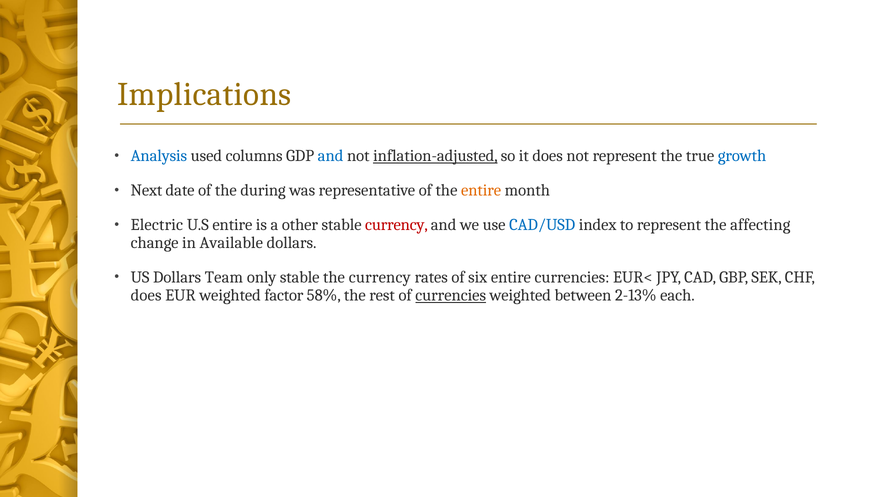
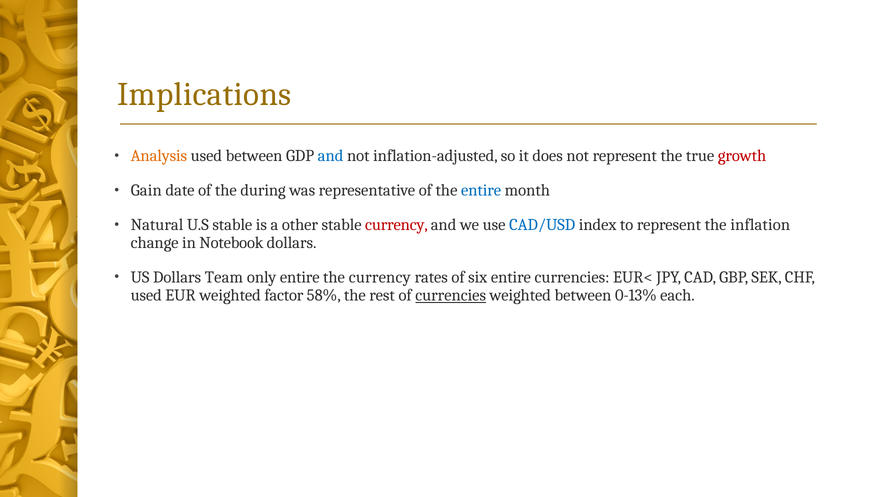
Analysis colour: blue -> orange
used columns: columns -> between
inflation-adjusted underline: present -> none
growth colour: blue -> red
Next: Next -> Gain
entire at (481, 190) colour: orange -> blue
Electric: Electric -> Natural
U.S entire: entire -> stable
affecting: affecting -> inflation
Available: Available -> Notebook
only stable: stable -> entire
does at (146, 295): does -> used
2-13%: 2-13% -> 0-13%
